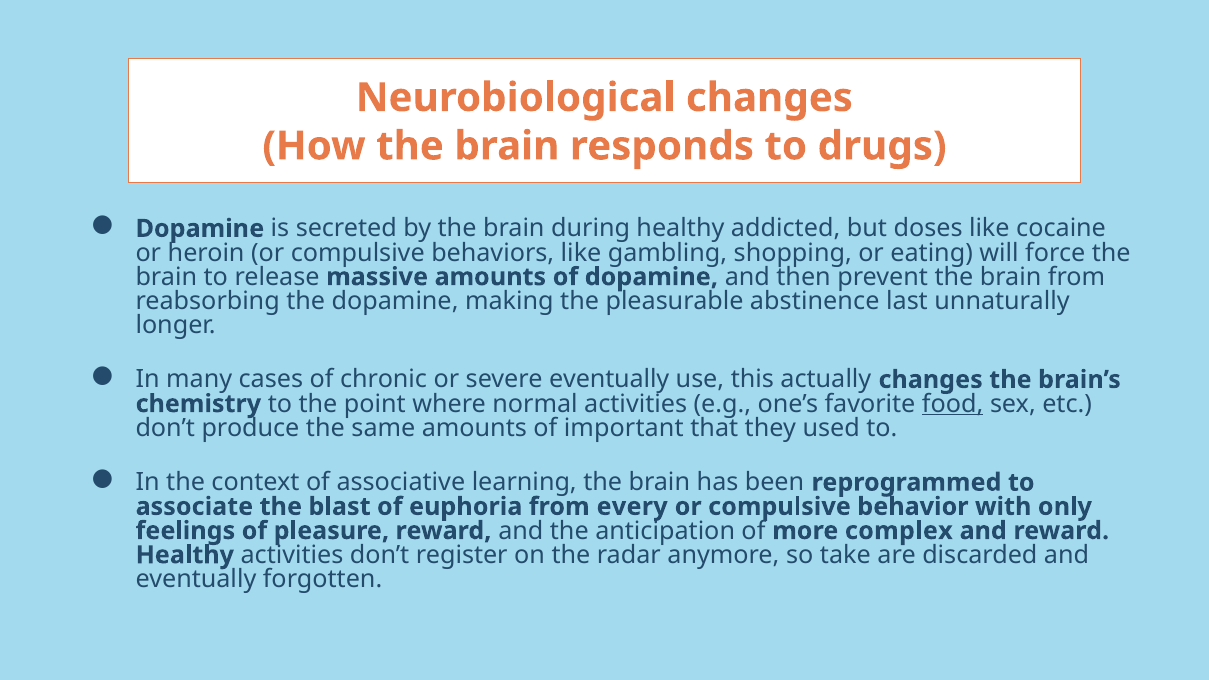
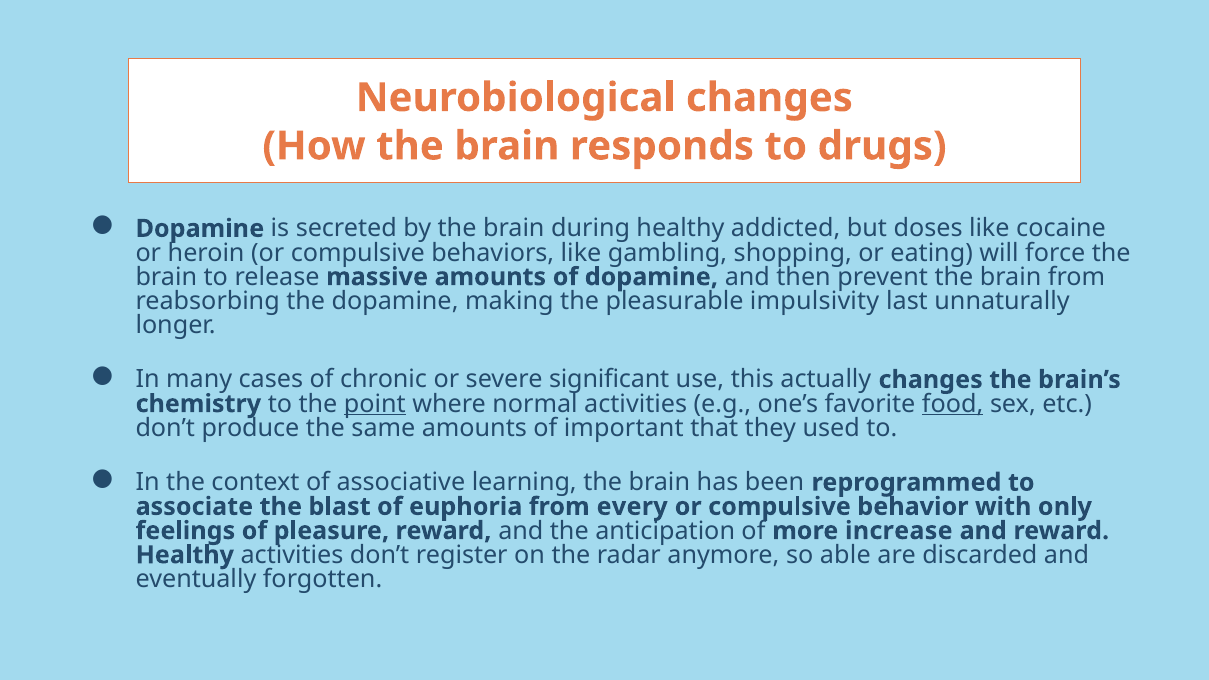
abstinence: abstinence -> impulsivity
severe eventually: eventually -> significant
point underline: none -> present
complex: complex -> increase
take: take -> able
